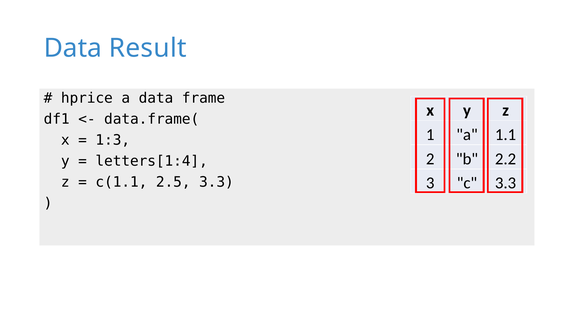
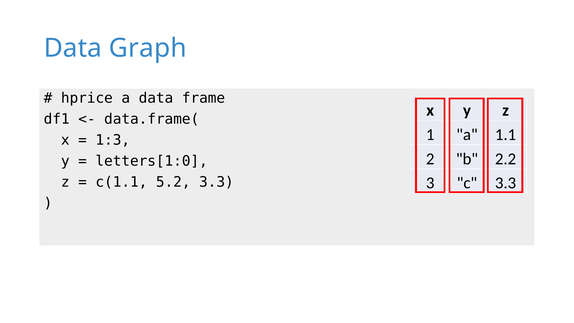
Result: Result -> Graph
letters[1:4: letters[1:4 -> letters[1:0
2.5: 2.5 -> 5.2
